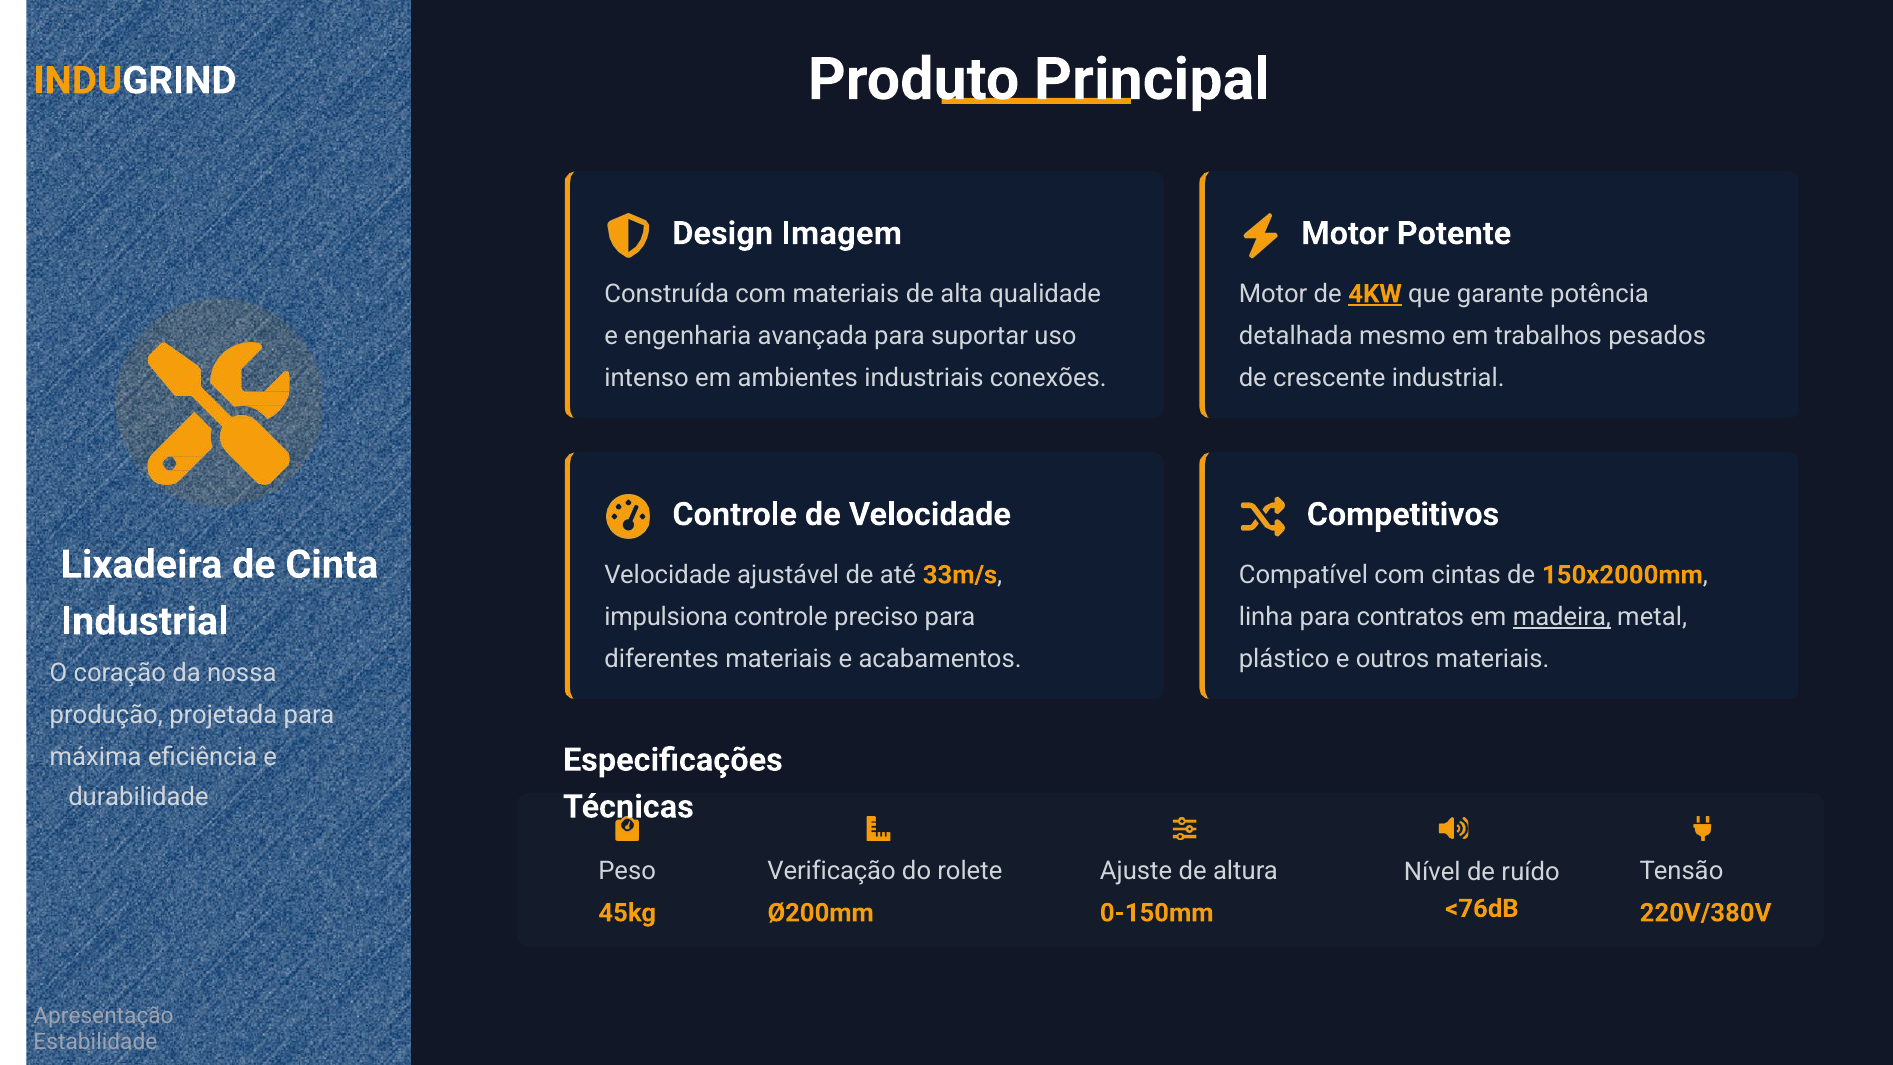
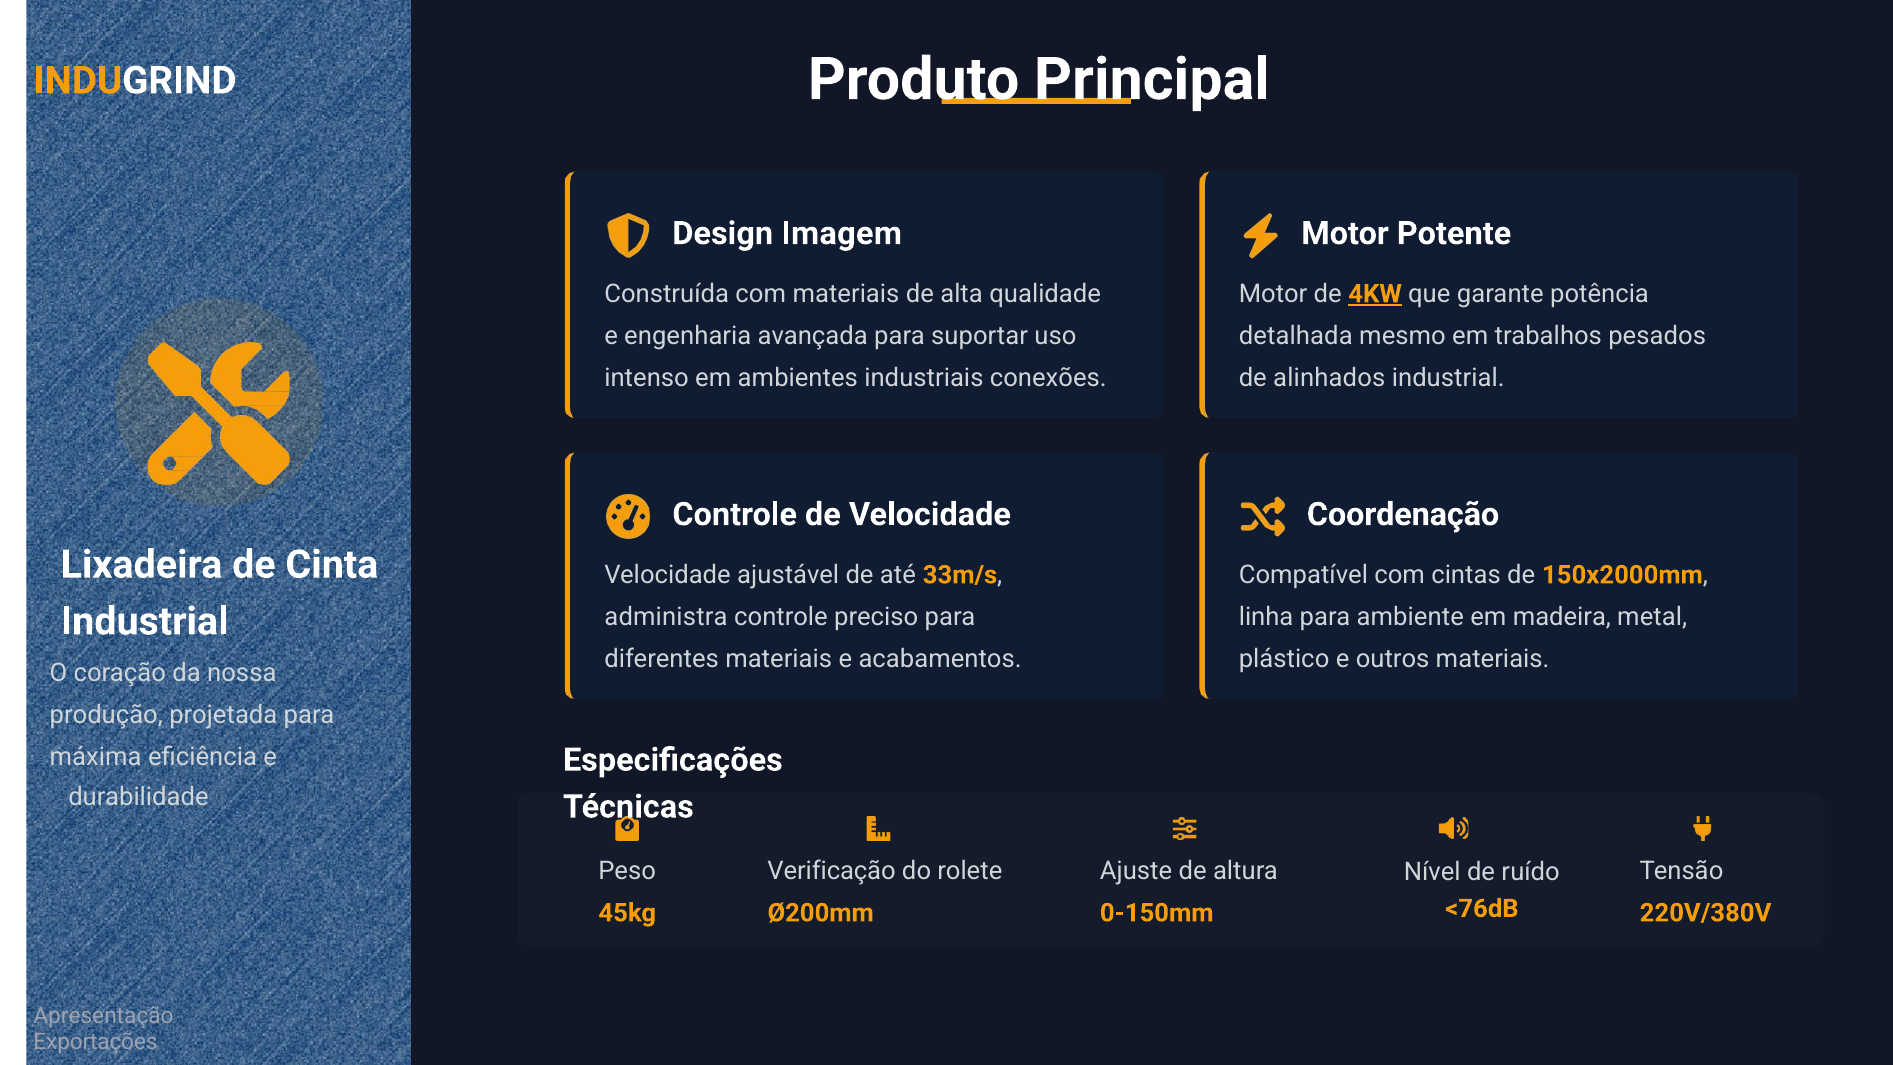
crescente: crescente -> alinhados
Competitivos: Competitivos -> Coordenação
impulsiona: impulsiona -> administra
contratos: contratos -> ambiente
madeira underline: present -> none
Estabilidade: Estabilidade -> Exportações
